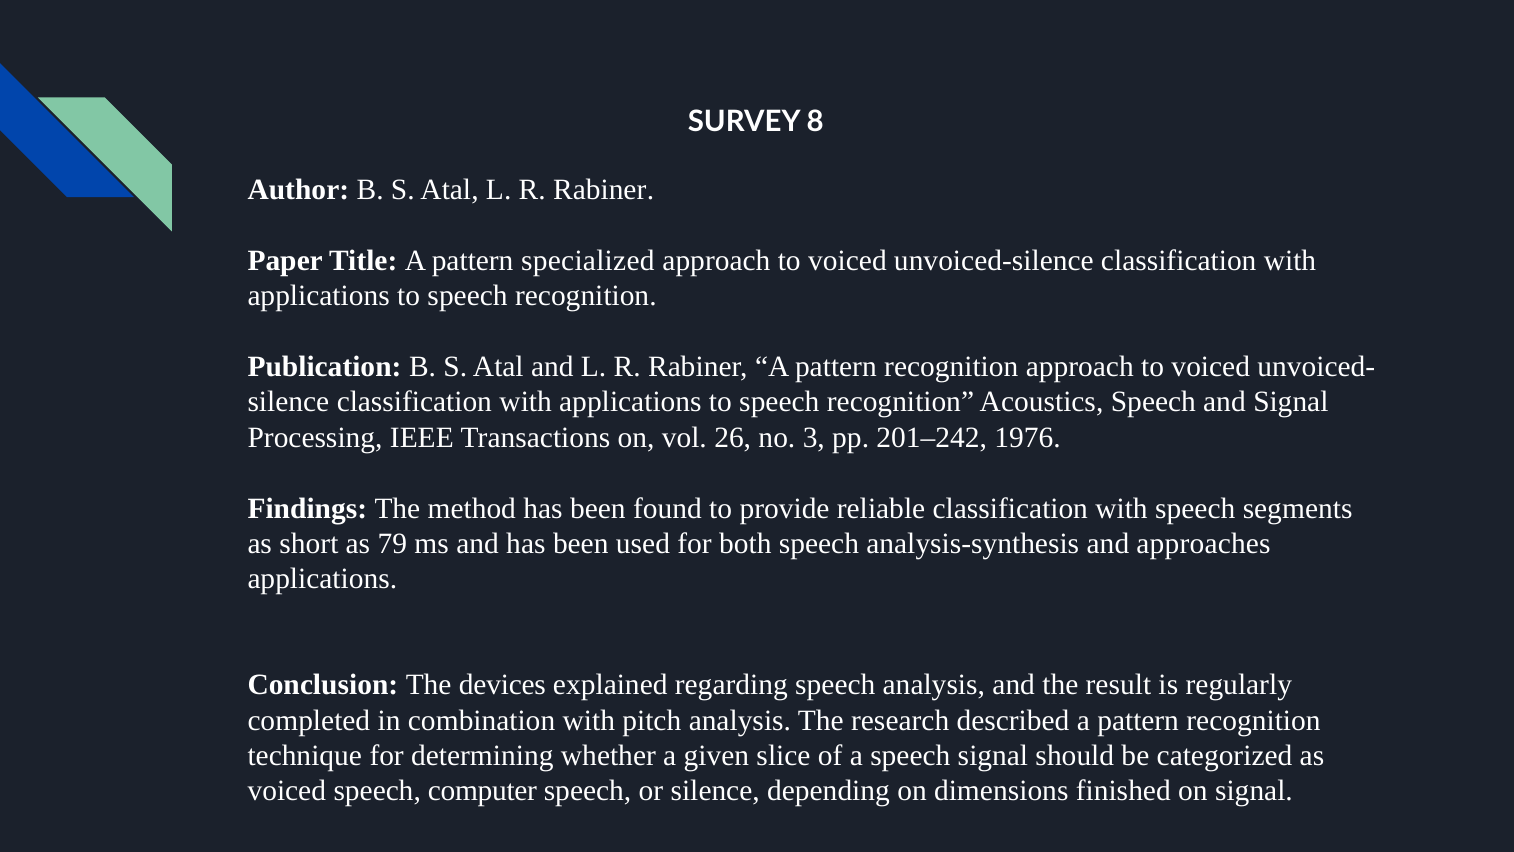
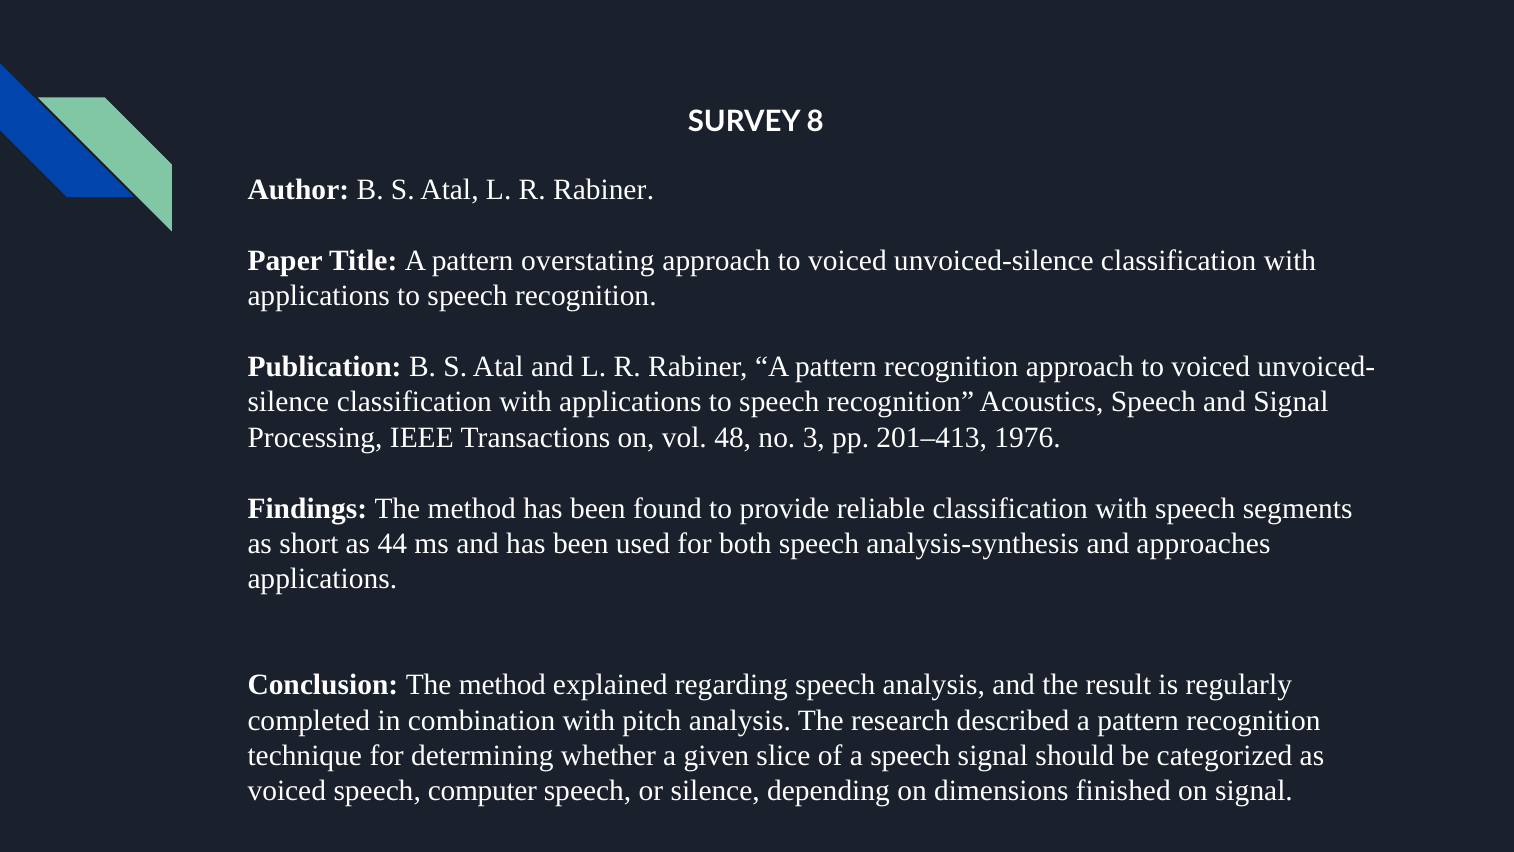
specialized: specialized -> overstating
26: 26 -> 48
201–242: 201–242 -> 201–413
79: 79 -> 44
Conclusion The devices: devices -> method
